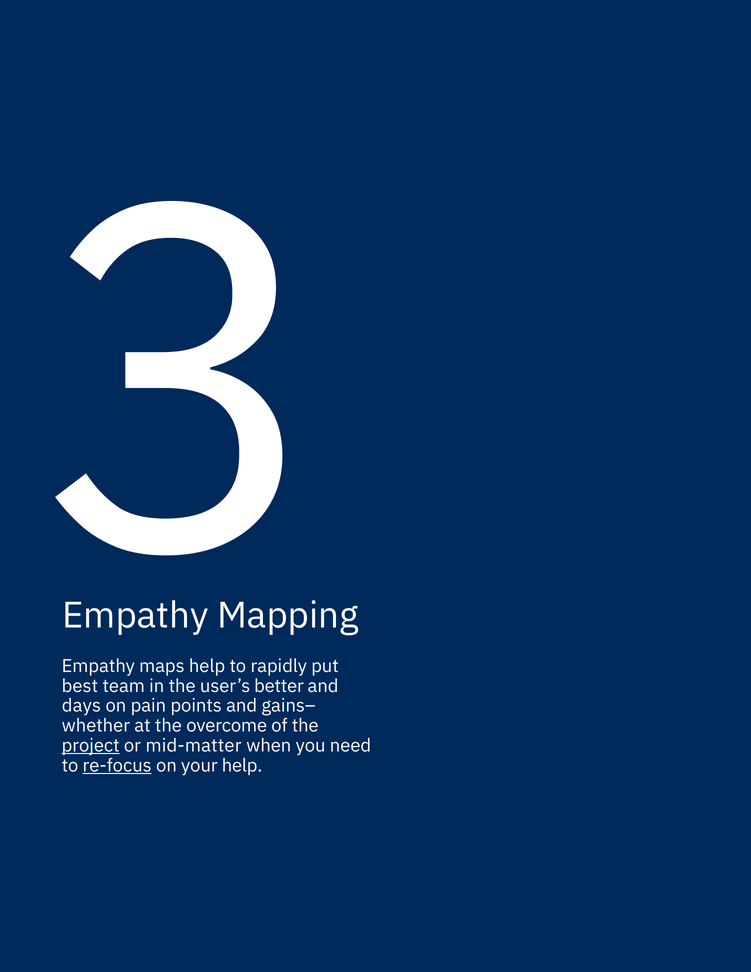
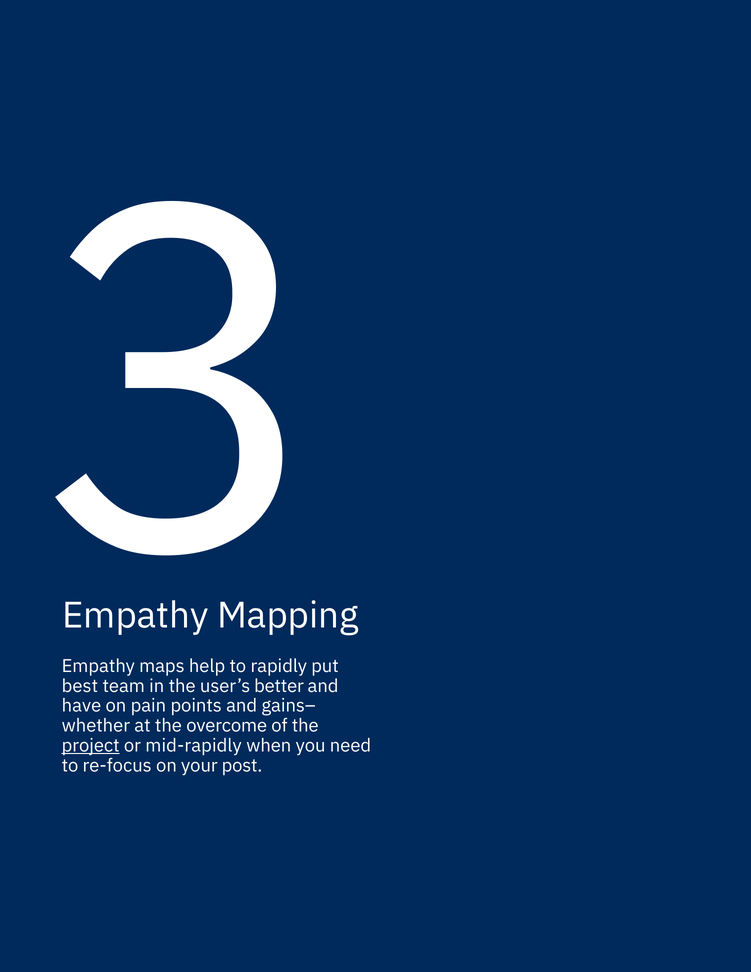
days: days -> have
mid-matter: mid-matter -> mid-rapidly
re-focus underline: present -> none
your help: help -> post
